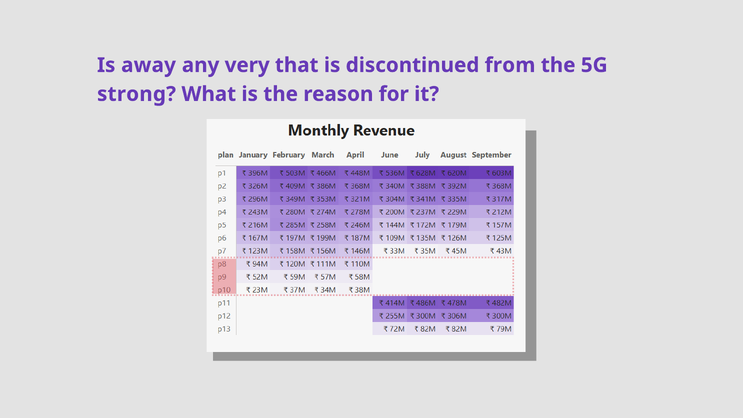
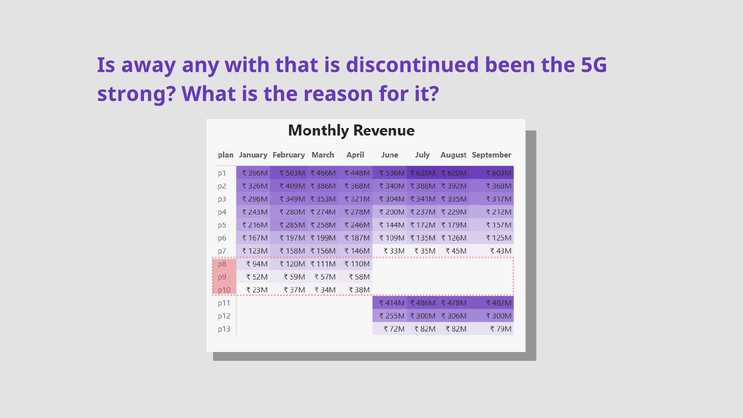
very: very -> with
from: from -> been
